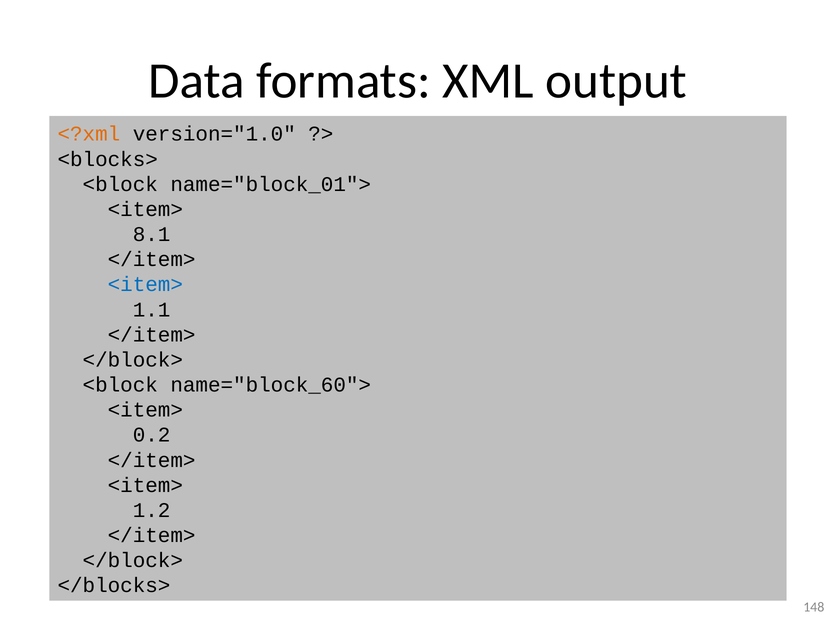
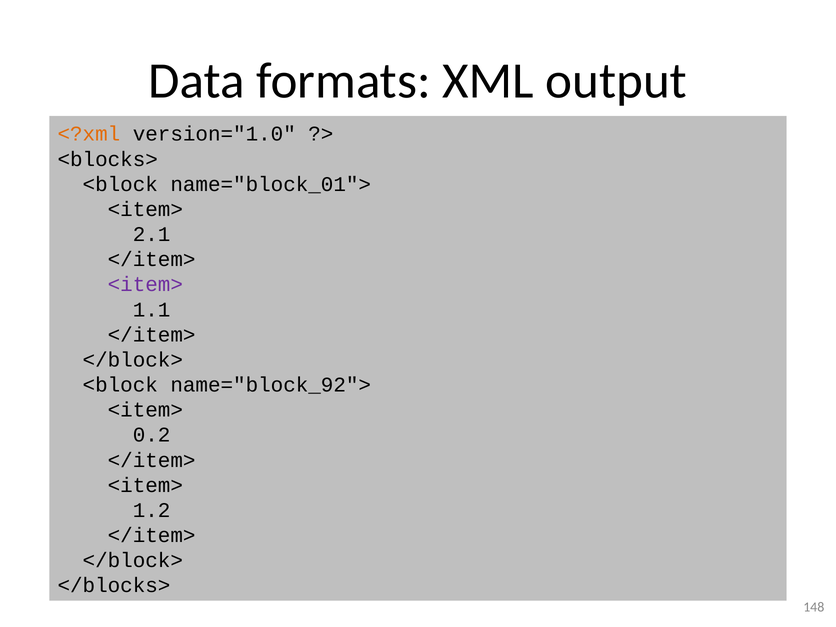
8.1: 8.1 -> 2.1
<item> at (145, 285) colour: blue -> purple
name="block_60">: name="block_60"> -> name="block_92">
